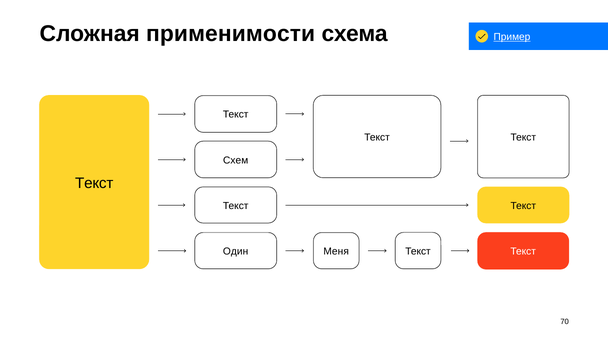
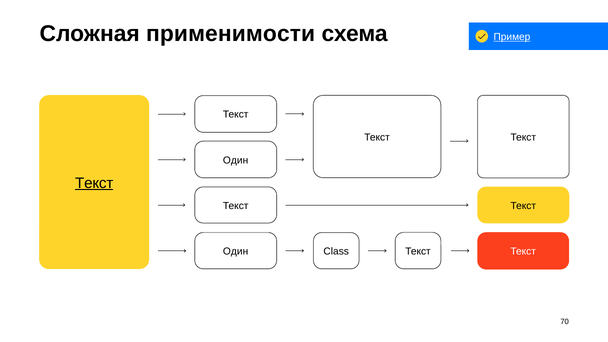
Схем at (236, 160): Схем -> Один
Текст at (94, 183) underline: none -> present
Меня: Меня -> Class
